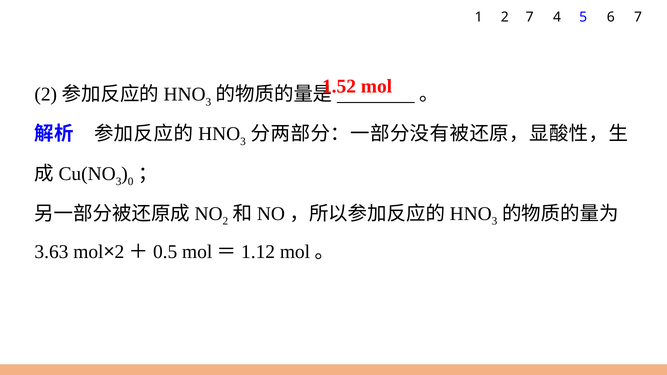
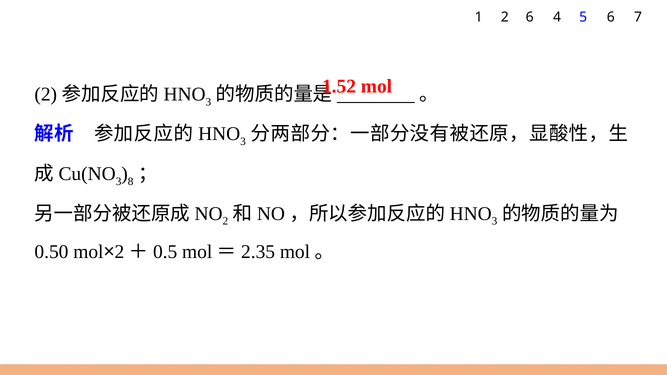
2 7: 7 -> 6
0: 0 -> 8
3.63: 3.63 -> 0.50
1.12: 1.12 -> 2.35
